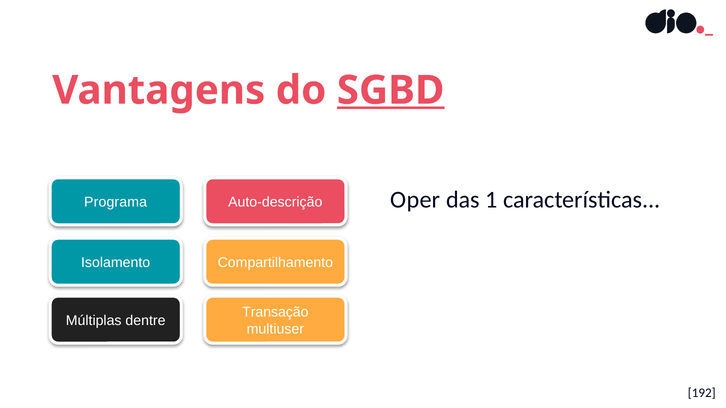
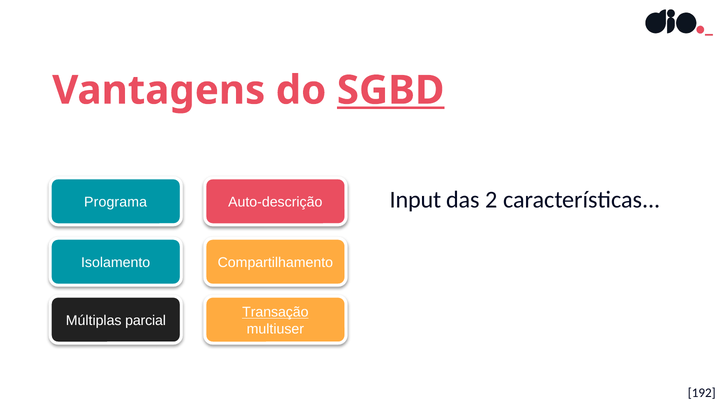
Oper: Oper -> Input
1: 1 -> 2
Transação underline: none -> present
dentre: dentre -> parcial
